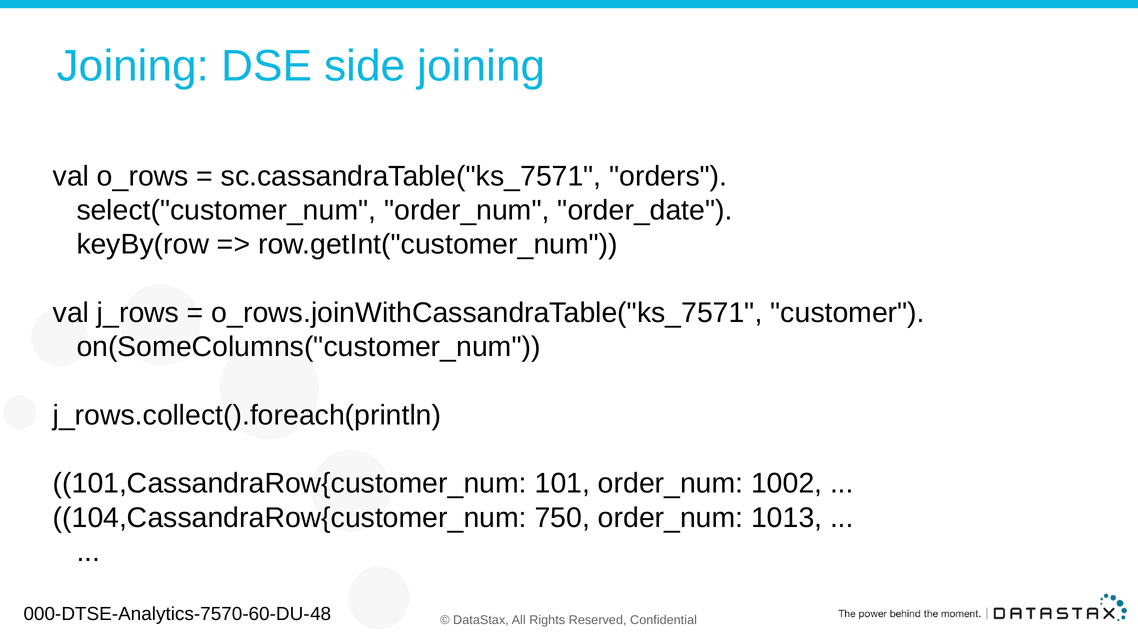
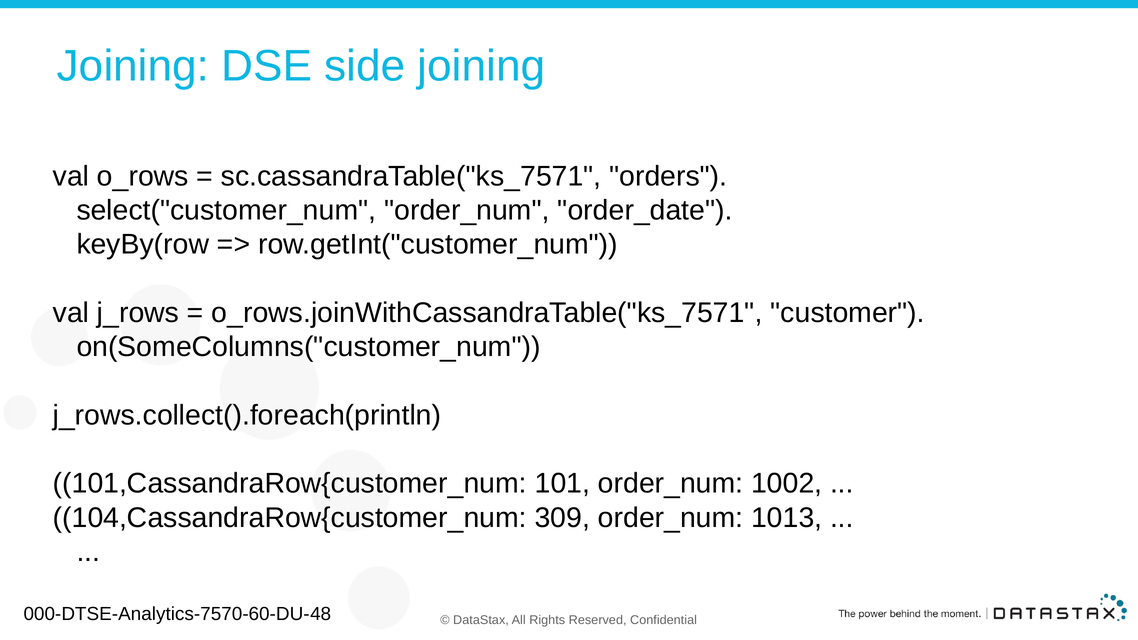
750: 750 -> 309
